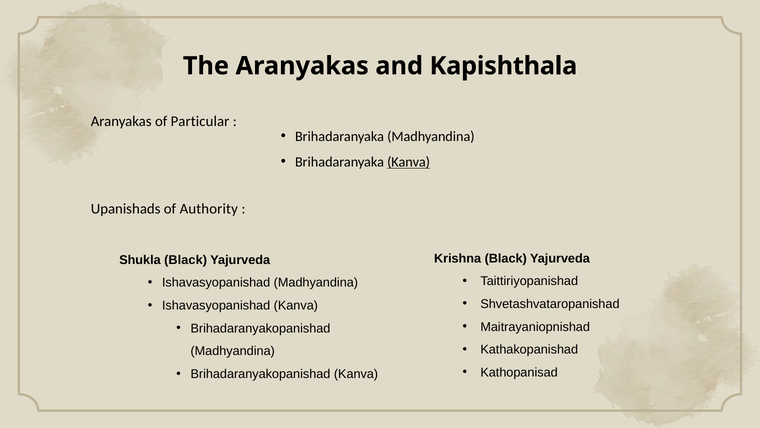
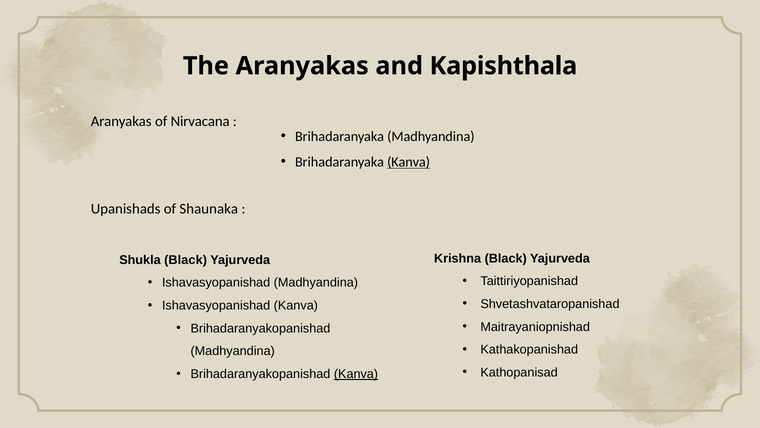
Particular: Particular -> Nirvacana
Authority: Authority -> Shaunaka
Kanva at (356, 374) underline: none -> present
